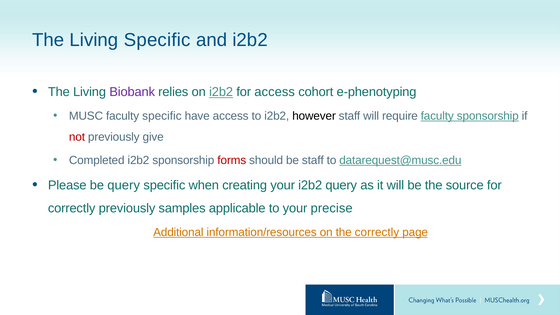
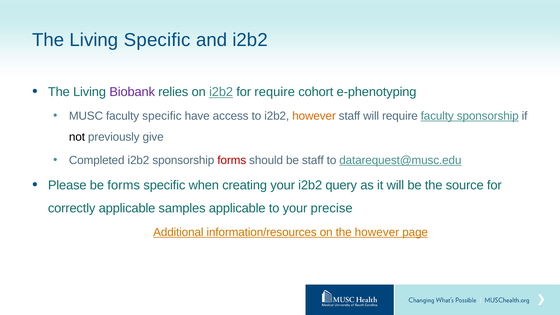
for access: access -> require
however at (314, 116) colour: black -> orange
not colour: red -> black
be query: query -> forms
correctly previously: previously -> applicable
the correctly: correctly -> however
